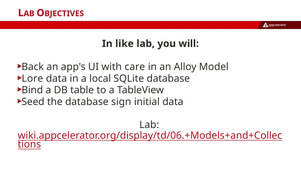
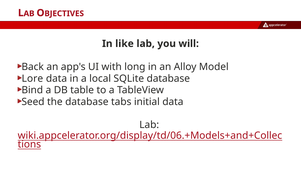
care: care -> long
sign: sign -> tabs
